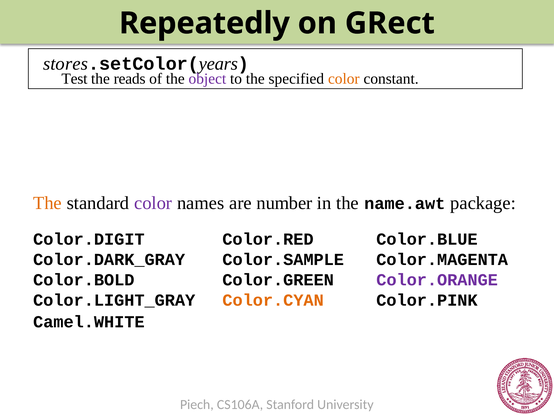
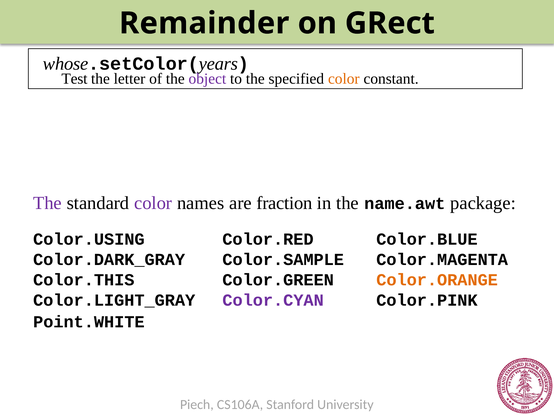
Repeatedly: Repeatedly -> Remainder
stores: stores -> whose
reads: reads -> letter
The at (47, 203) colour: orange -> purple
number: number -> fraction
Color.DIGIT: Color.DIGIT -> Color.USING
Color.BOLD: Color.BOLD -> Color.THIS
Color.ORANGE colour: purple -> orange
Color.CYAN colour: orange -> purple
Camel.WHITE: Camel.WHITE -> Point.WHITE
